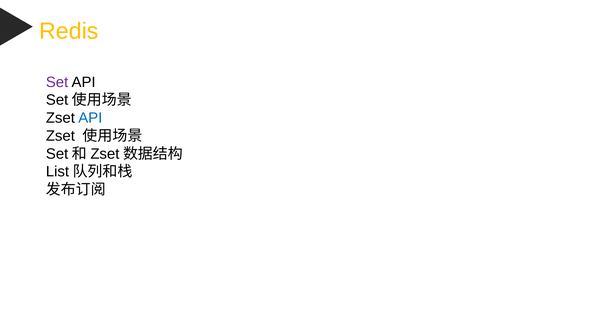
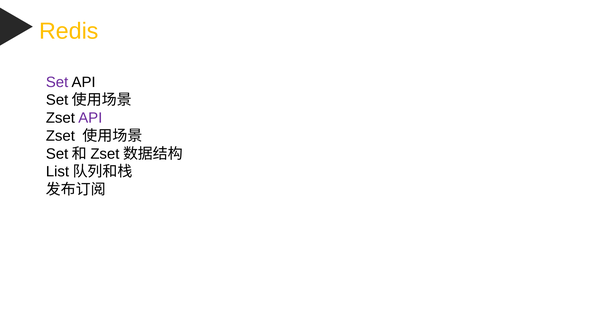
API at (90, 118) colour: blue -> purple
